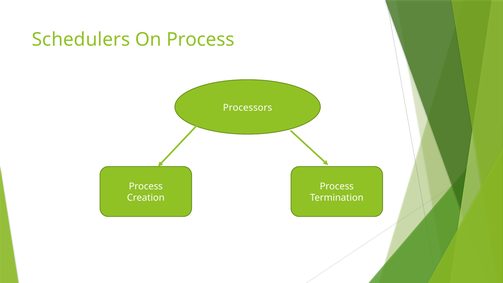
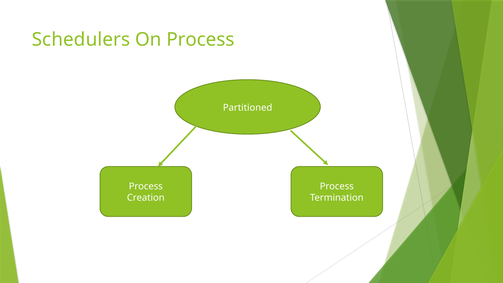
Processors: Processors -> Partitioned
